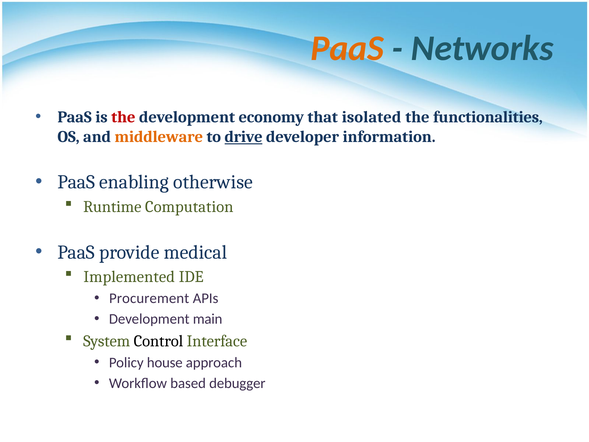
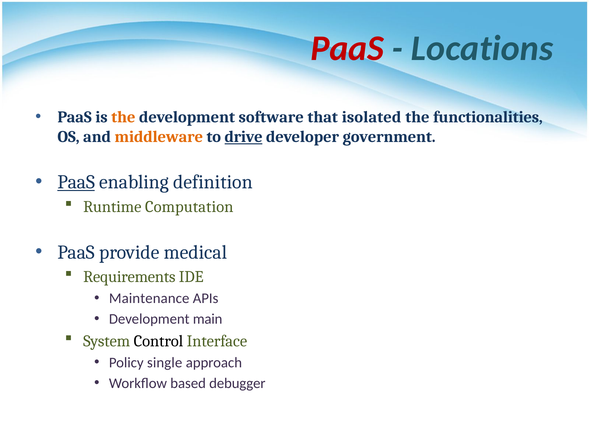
PaaS at (347, 48) colour: orange -> red
Networks: Networks -> Locations
the at (123, 117) colour: red -> orange
economy: economy -> software
information: information -> government
PaaS at (76, 182) underline: none -> present
otherwise: otherwise -> definition
Implemented: Implemented -> Requirements
Procurement: Procurement -> Maintenance
house: house -> single
